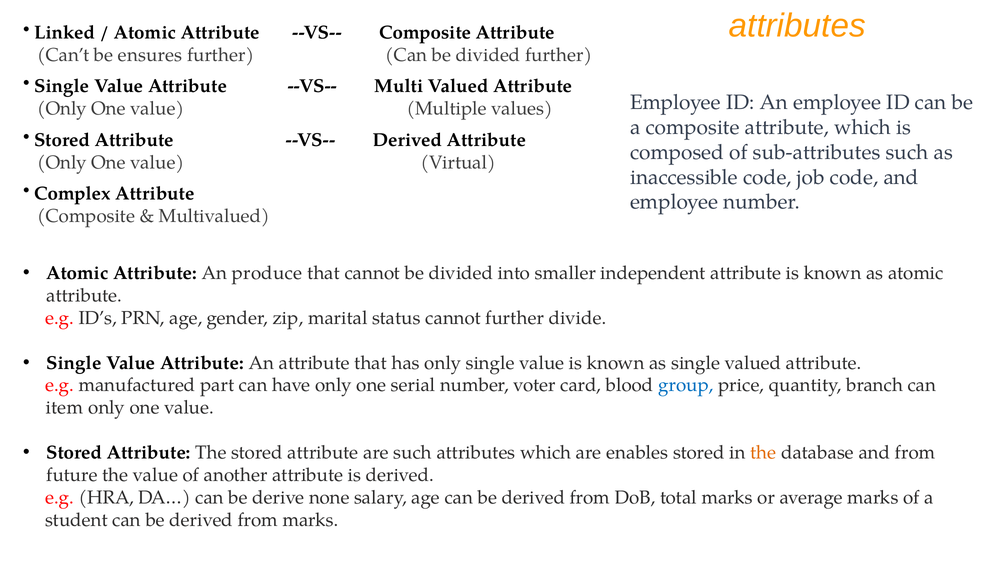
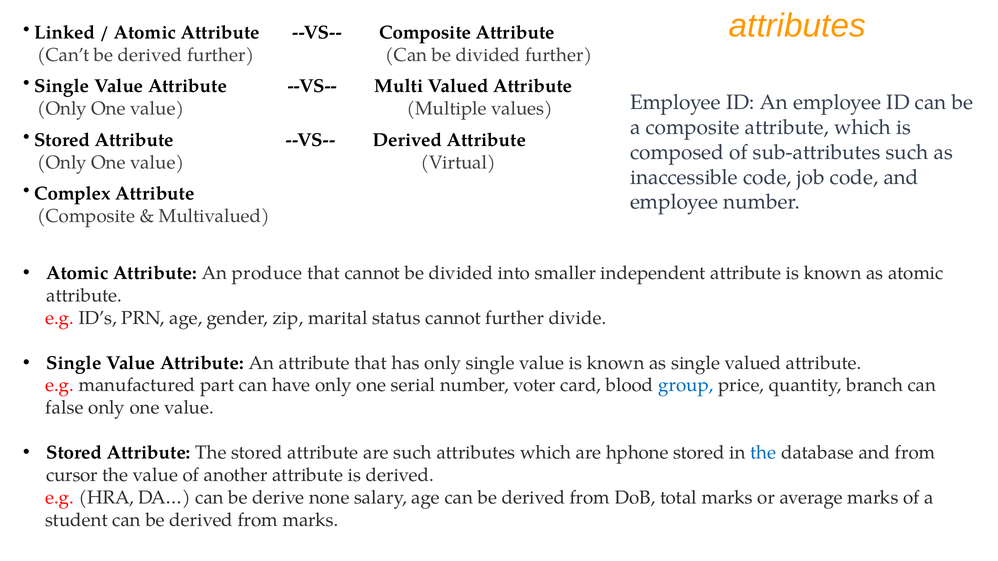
Can’t be ensures: ensures -> derived
item: item -> false
enables: enables -> hphone
the at (763, 453) colour: orange -> blue
future: future -> cursor
